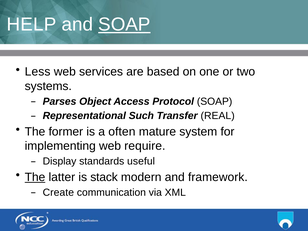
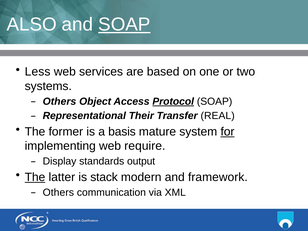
HELP: HELP -> ALSO
Parses at (60, 101): Parses -> Others
Protocol underline: none -> present
Such: Such -> Their
often: often -> basis
for underline: none -> present
useful: useful -> output
Create at (58, 192): Create -> Others
